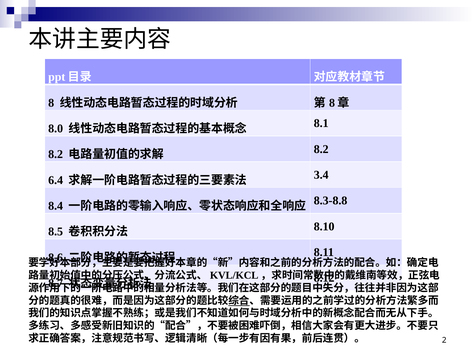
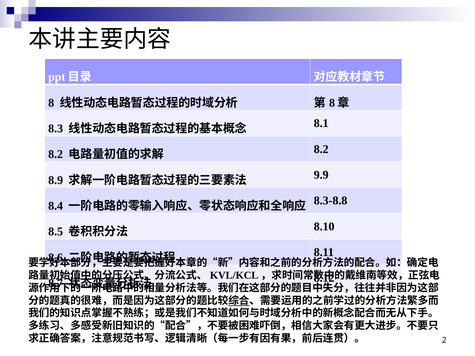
8.0: 8.0 -> 8.3
3.4: 3.4 -> 9.9
6.4: 6.4 -> 8.9
